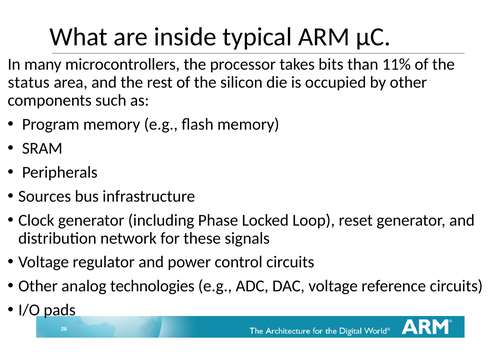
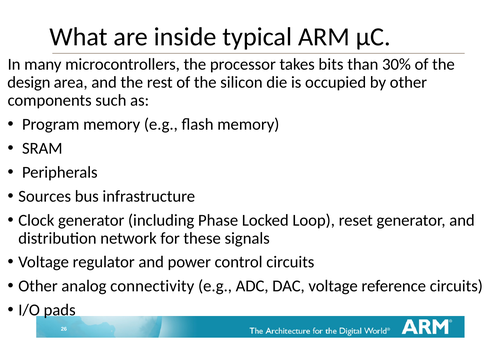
11%: 11% -> 30%
status: status -> design
technologies: technologies -> connectivity
